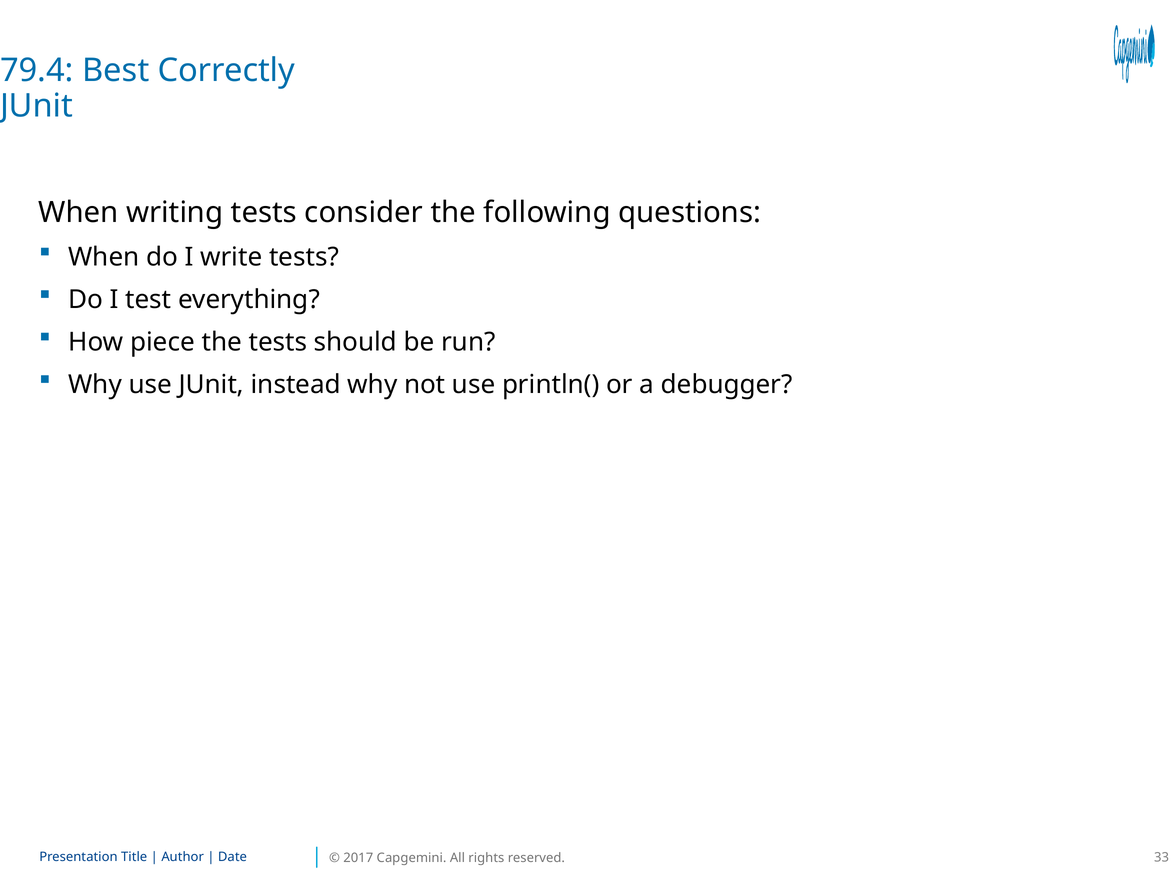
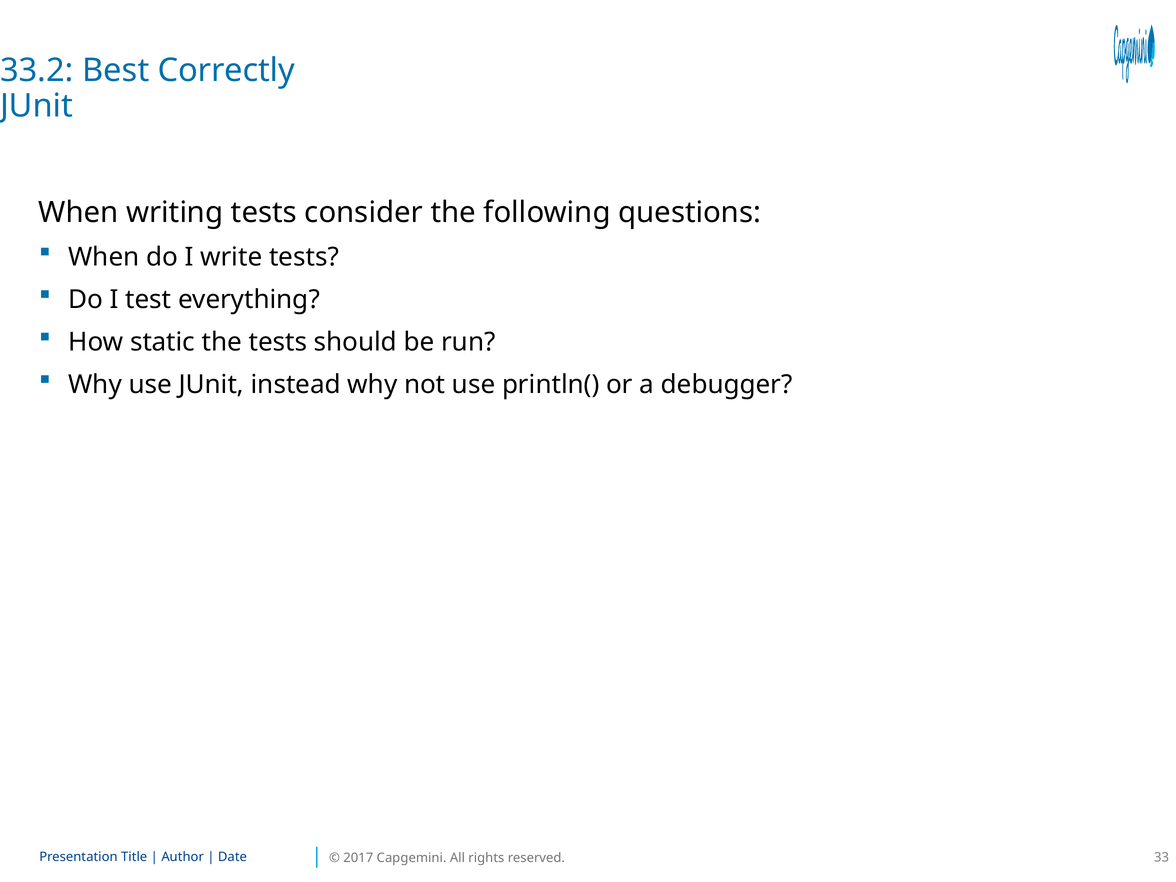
79.4: 79.4 -> 33.2
piece: piece -> static
